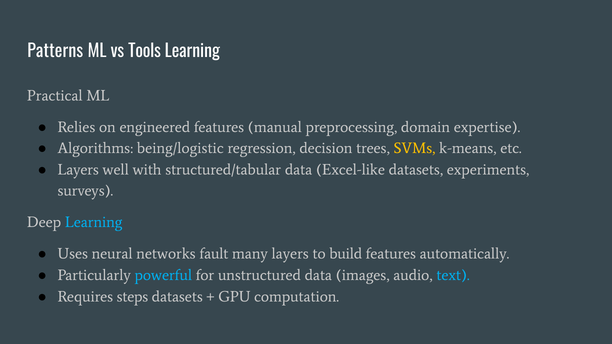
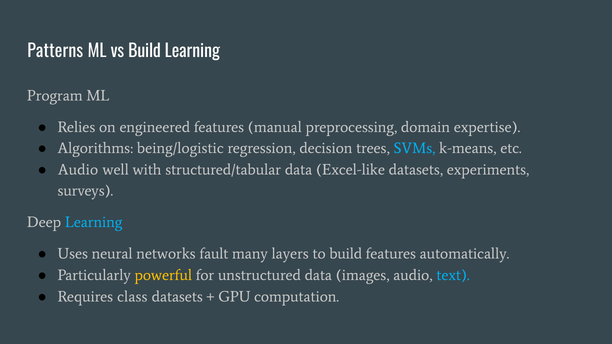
vs Tools: Tools -> Build
Practical: Practical -> Program
SVMs colour: yellow -> light blue
Layers at (78, 170): Layers -> Audio
powerful colour: light blue -> yellow
steps: steps -> class
